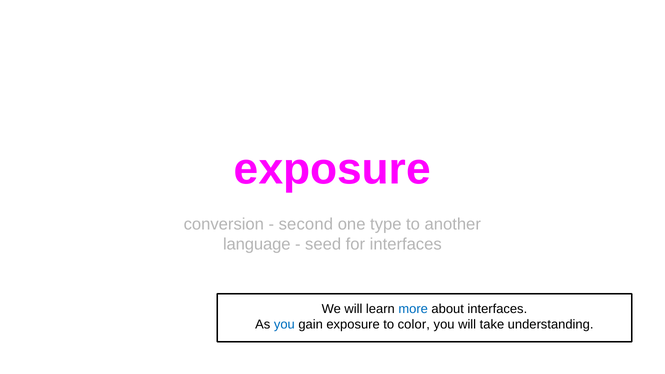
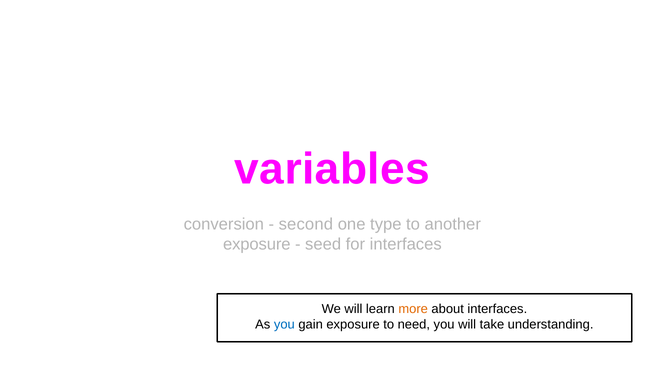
exposure at (332, 169): exposure -> variables
language at (257, 244): language -> exposure
more colour: blue -> orange
color: color -> need
